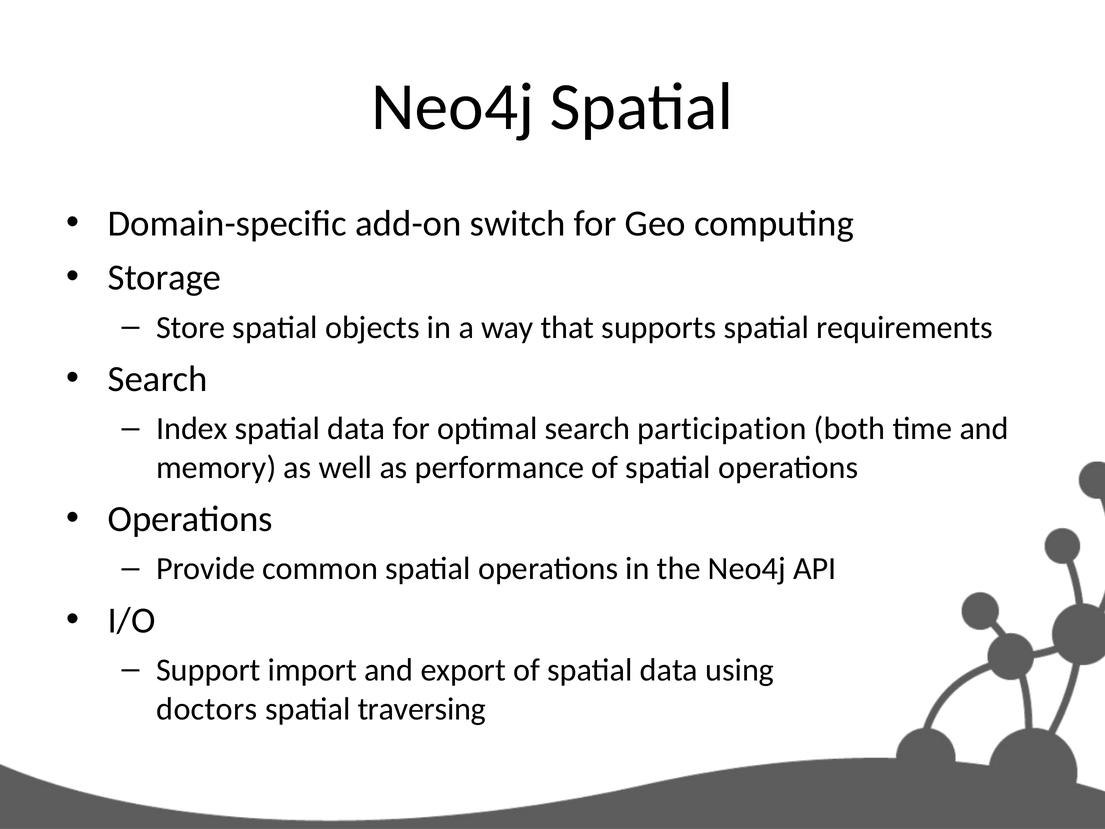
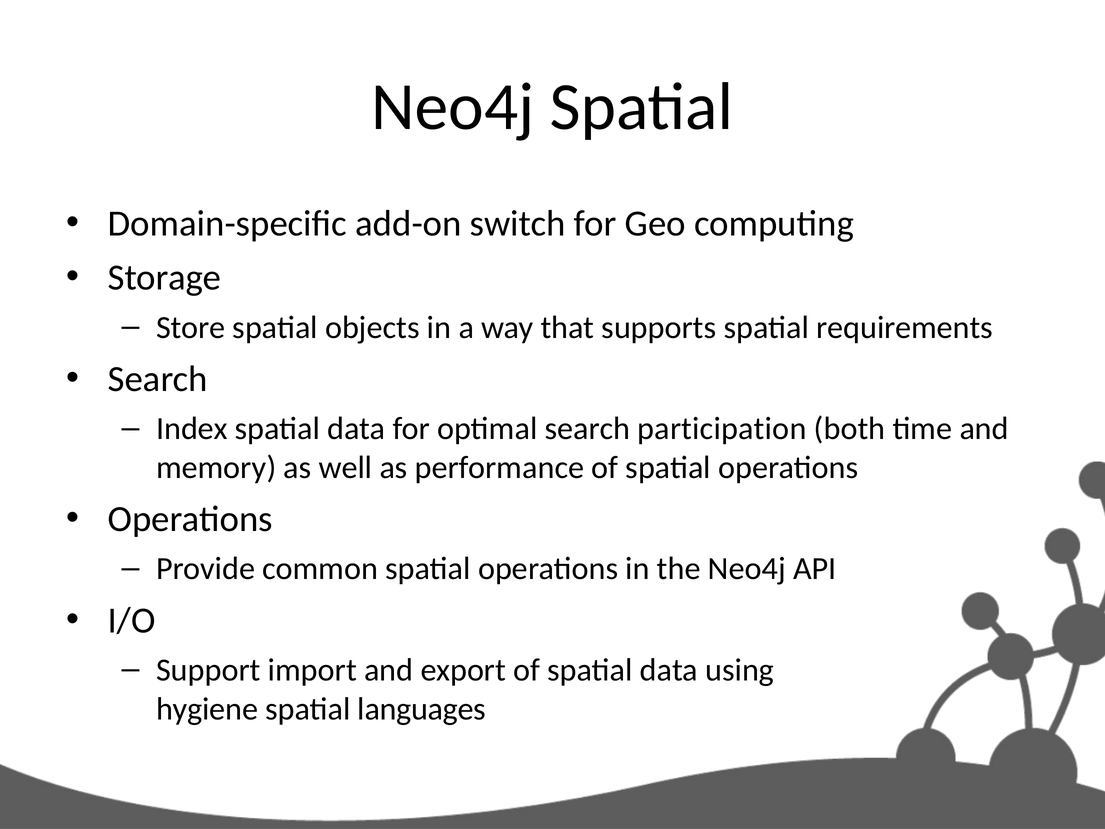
doctors: doctors -> hygiene
traversing: traversing -> languages
